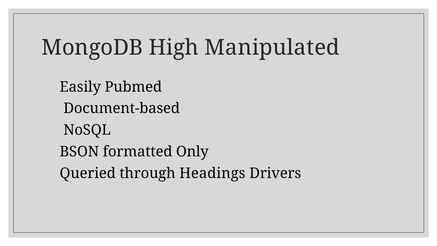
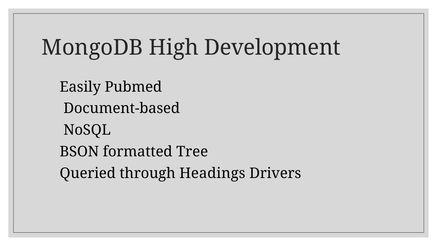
Manipulated: Manipulated -> Development
Only: Only -> Tree
